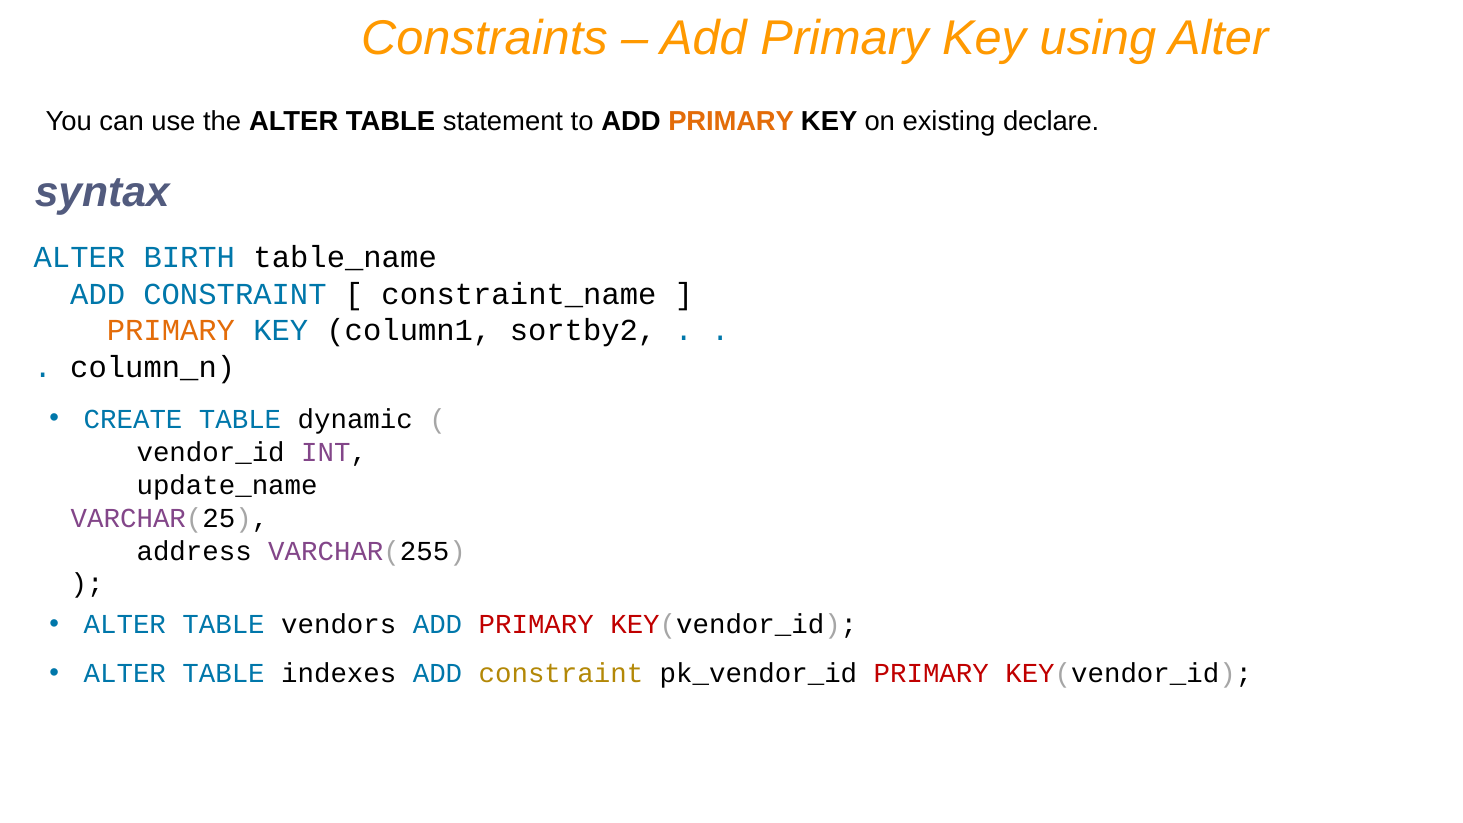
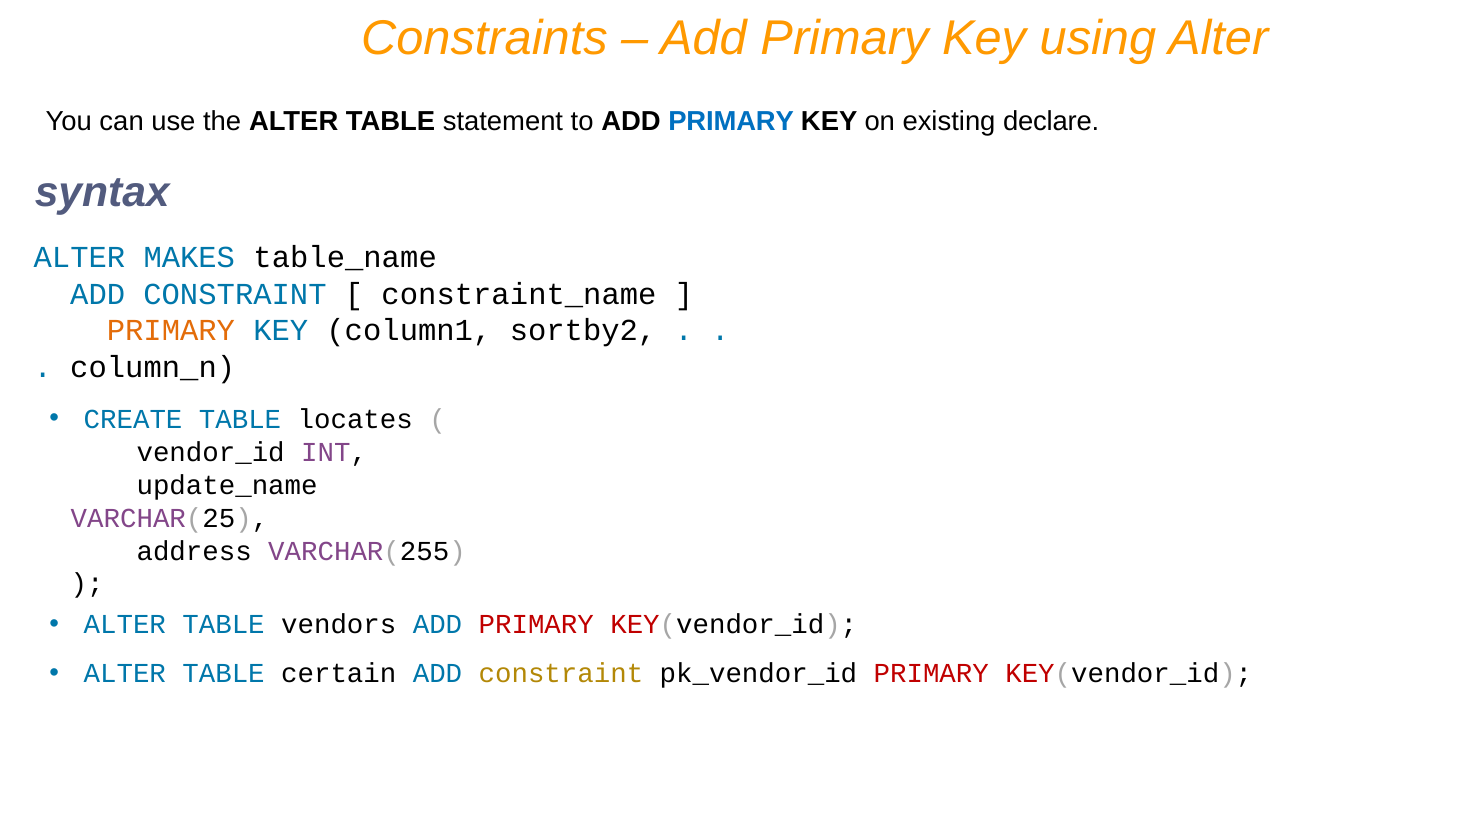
PRIMARY at (731, 122) colour: orange -> blue
BIRTH: BIRTH -> MAKES
dynamic: dynamic -> locates
indexes: indexes -> certain
